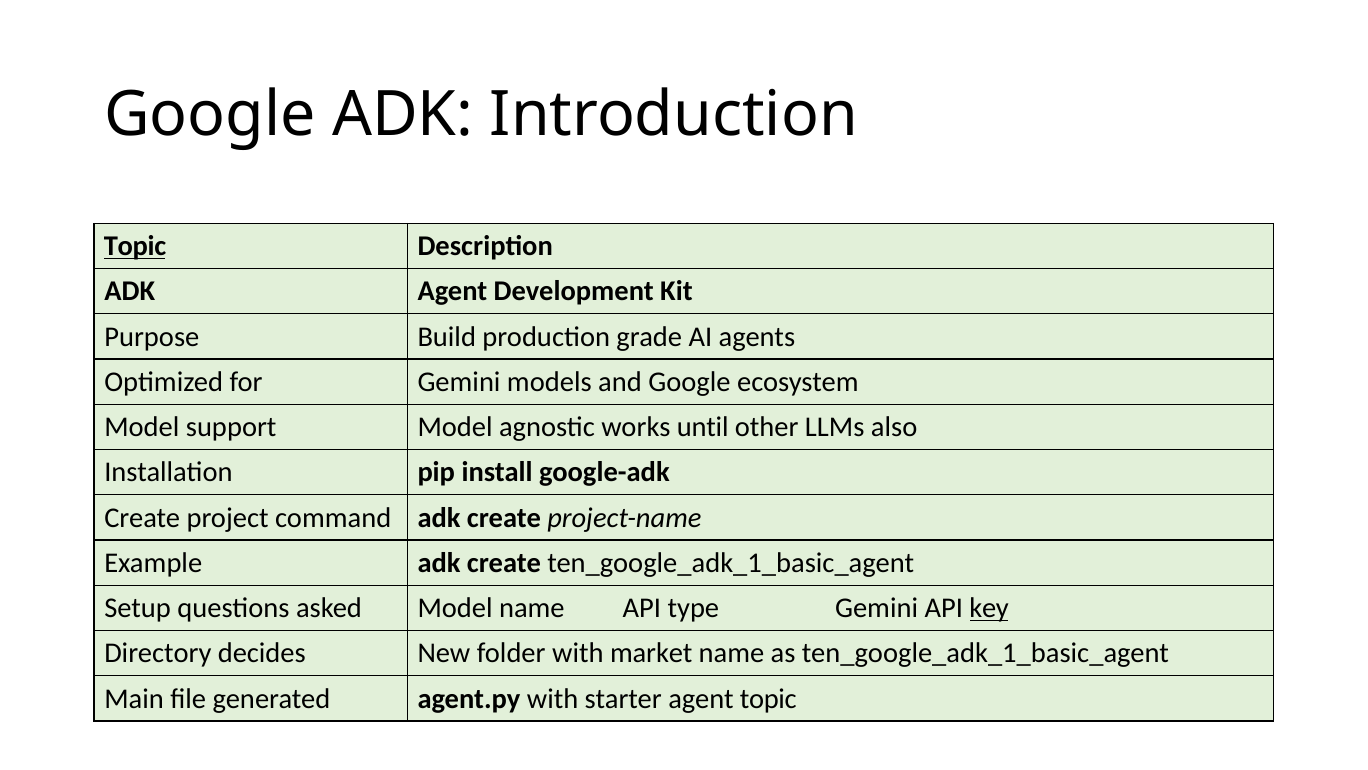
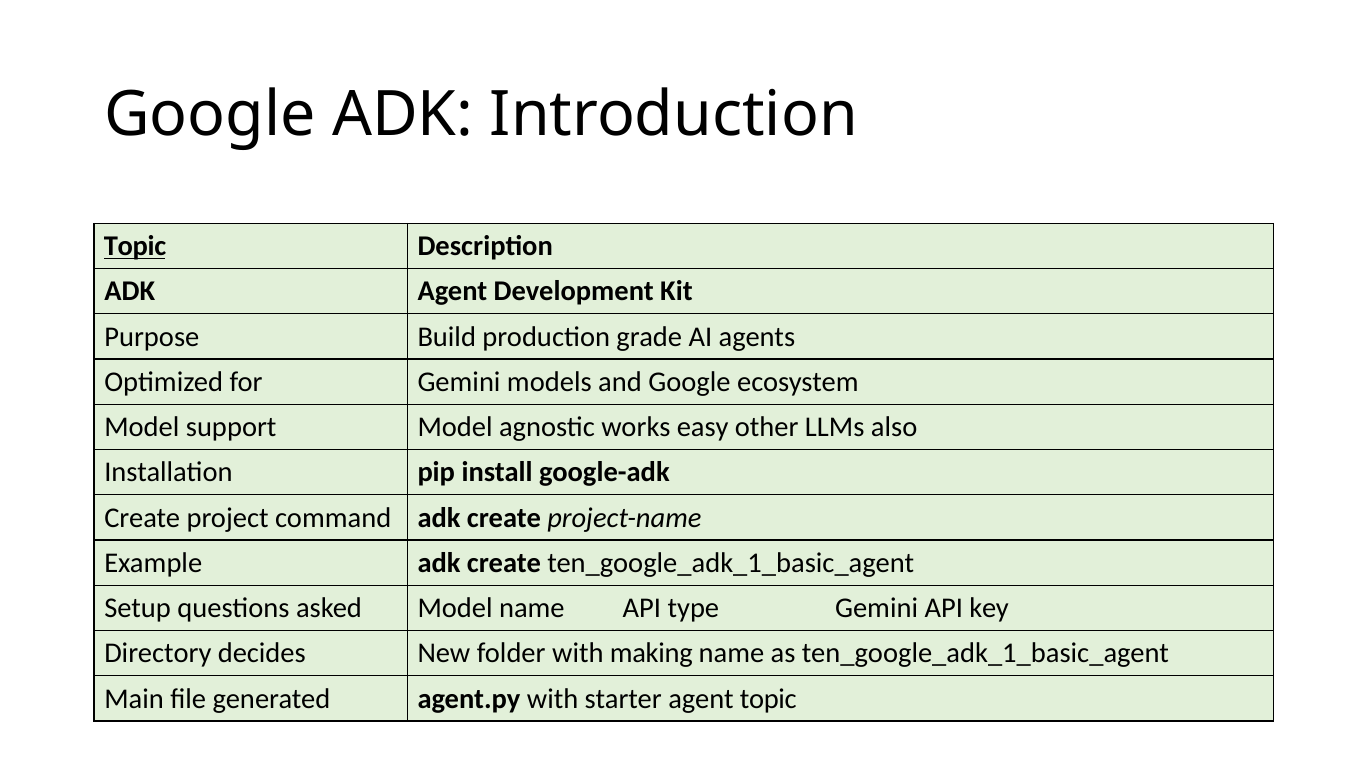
until: until -> easy
key underline: present -> none
market: market -> making
